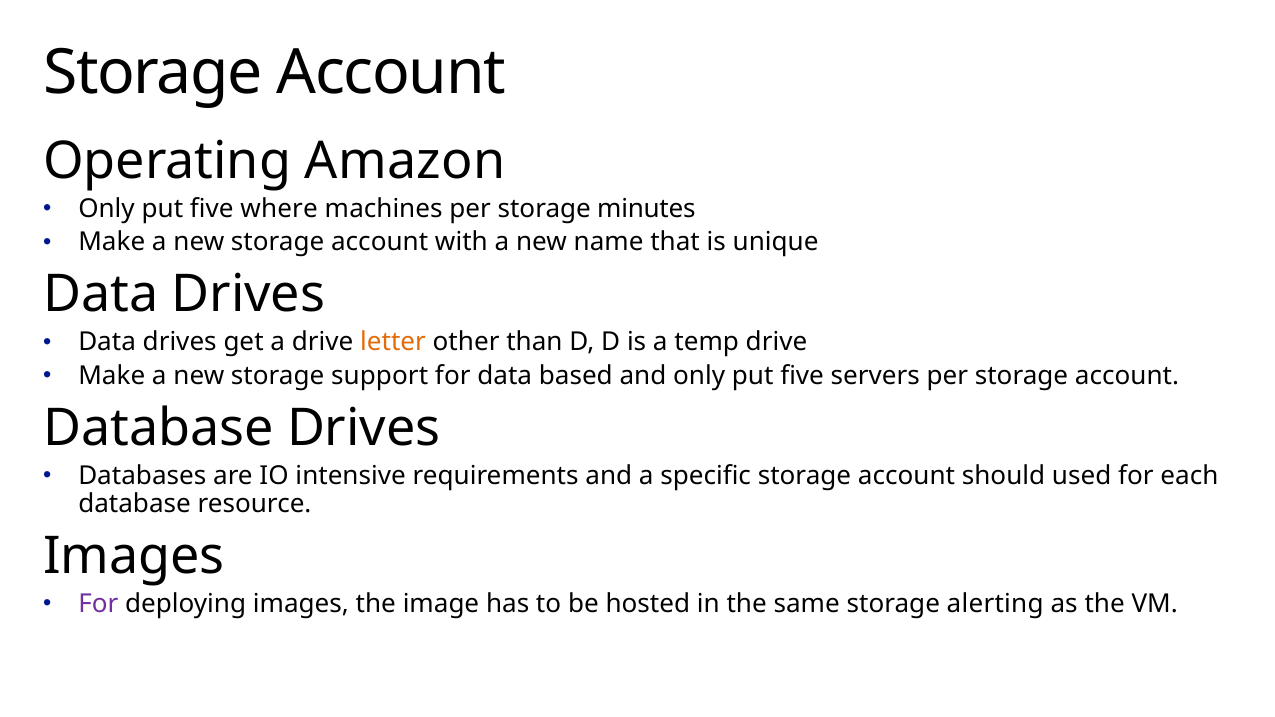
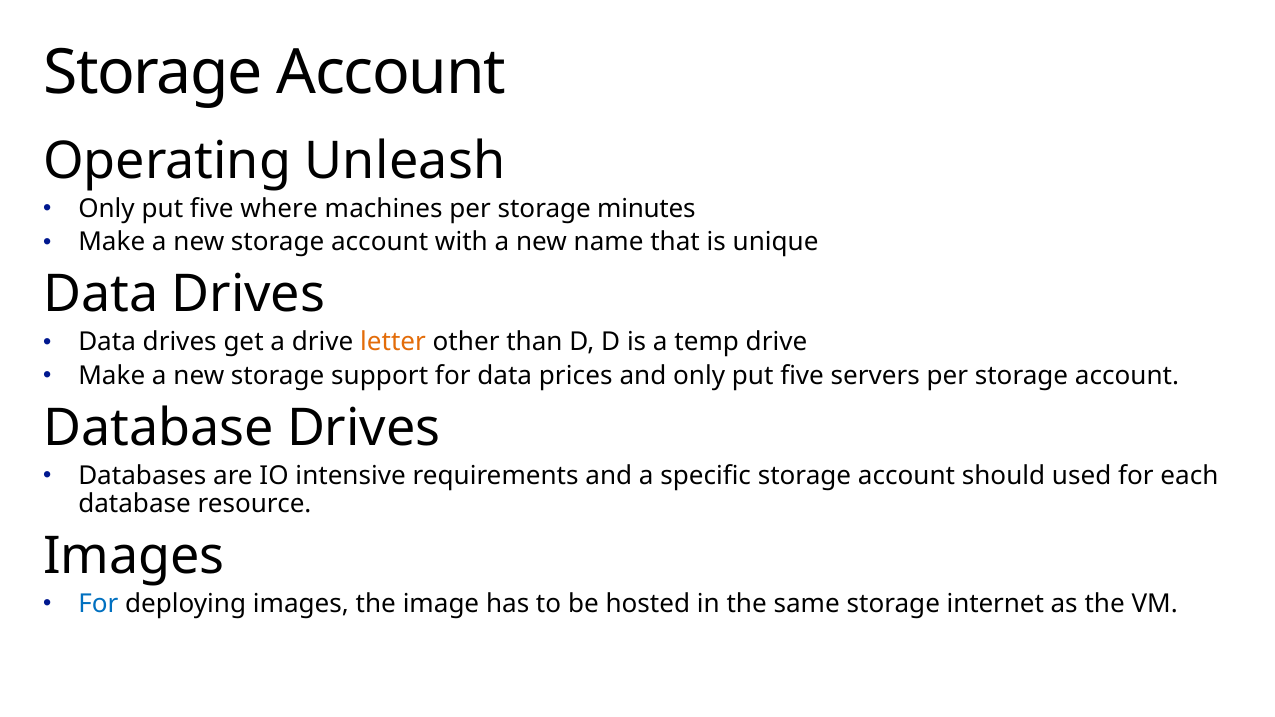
Amazon: Amazon -> Unleash
based: based -> prices
For at (98, 604) colour: purple -> blue
alerting: alerting -> internet
